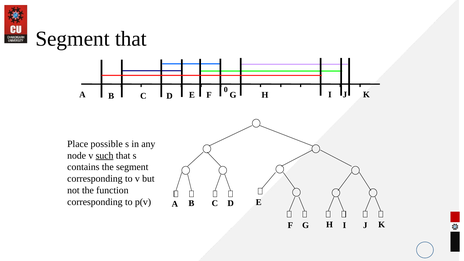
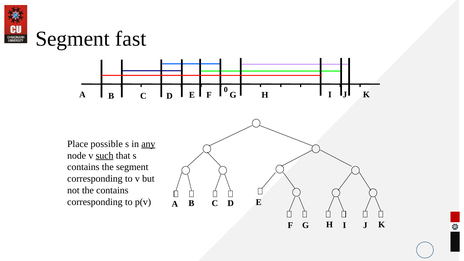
Segment that: that -> fast
any underline: none -> present
the function: function -> contains
